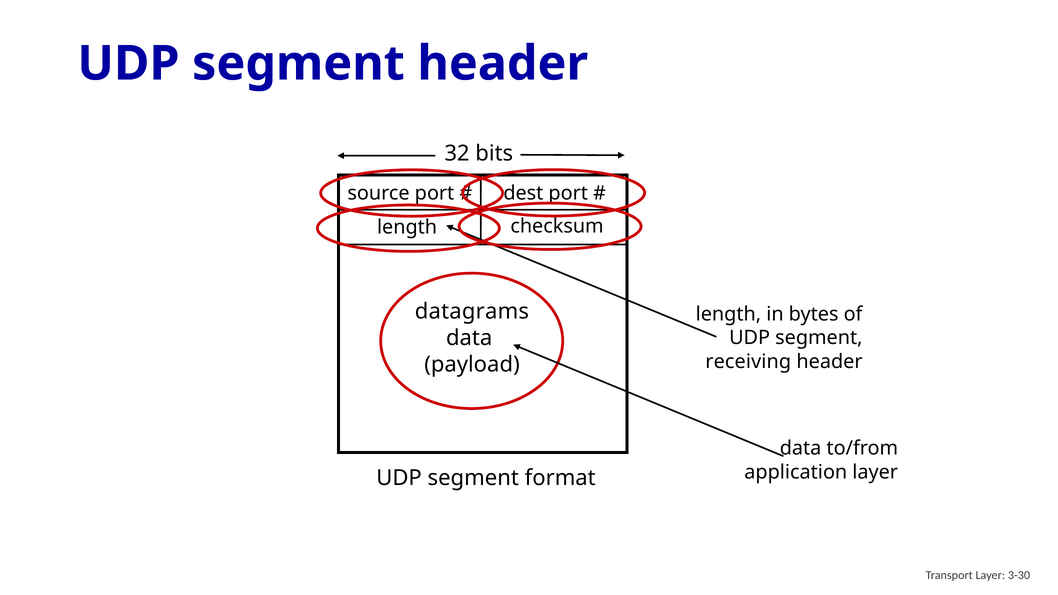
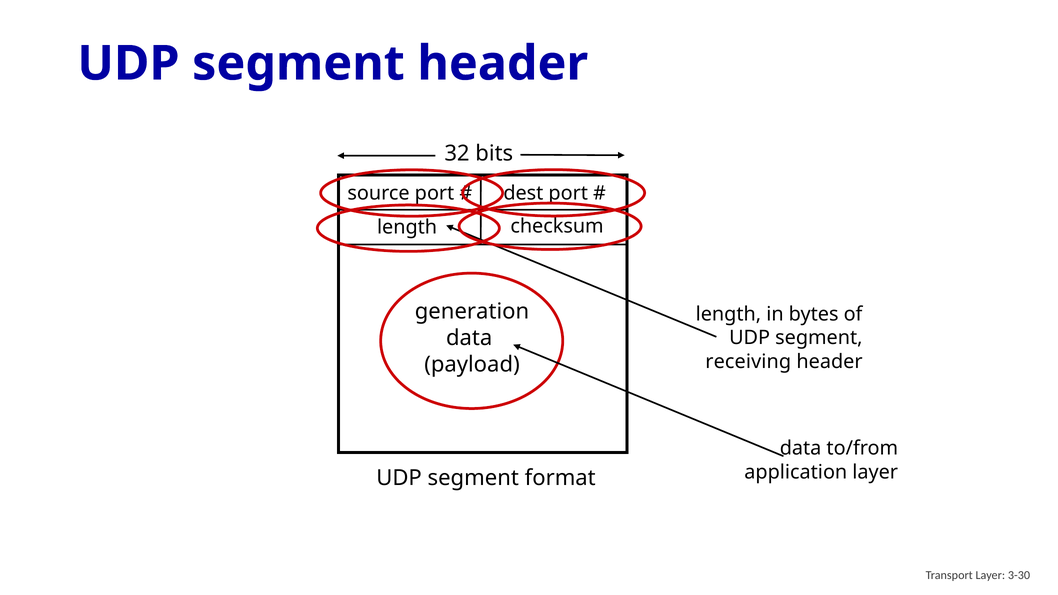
datagrams: datagrams -> generation
